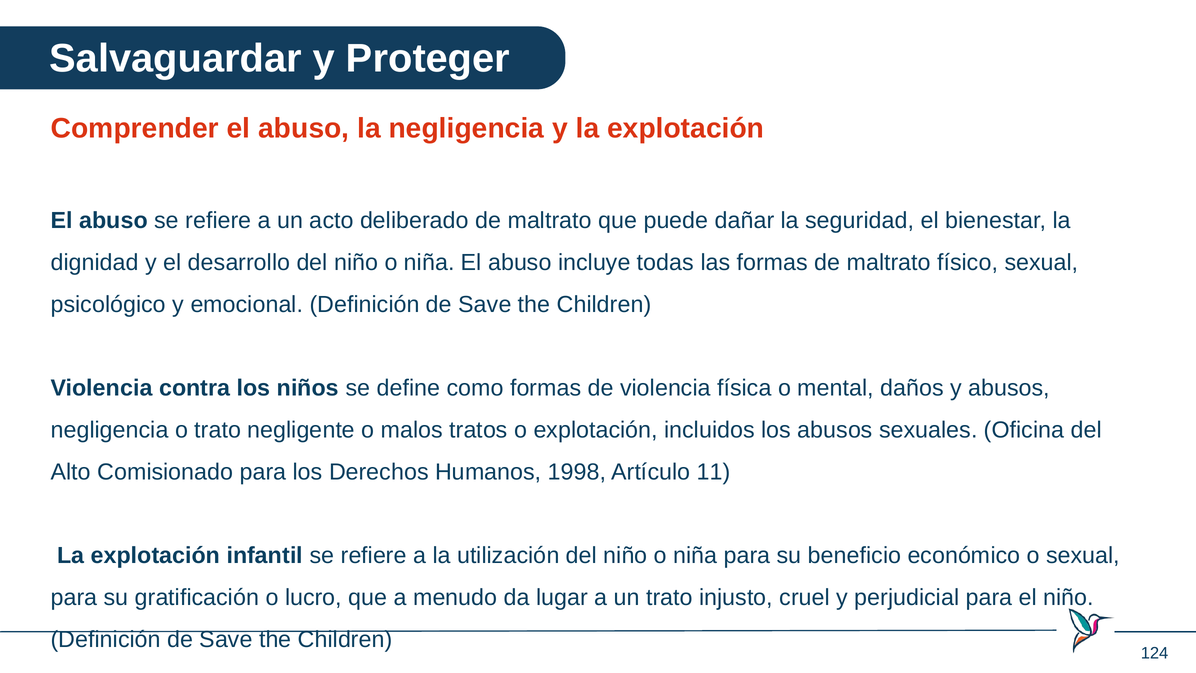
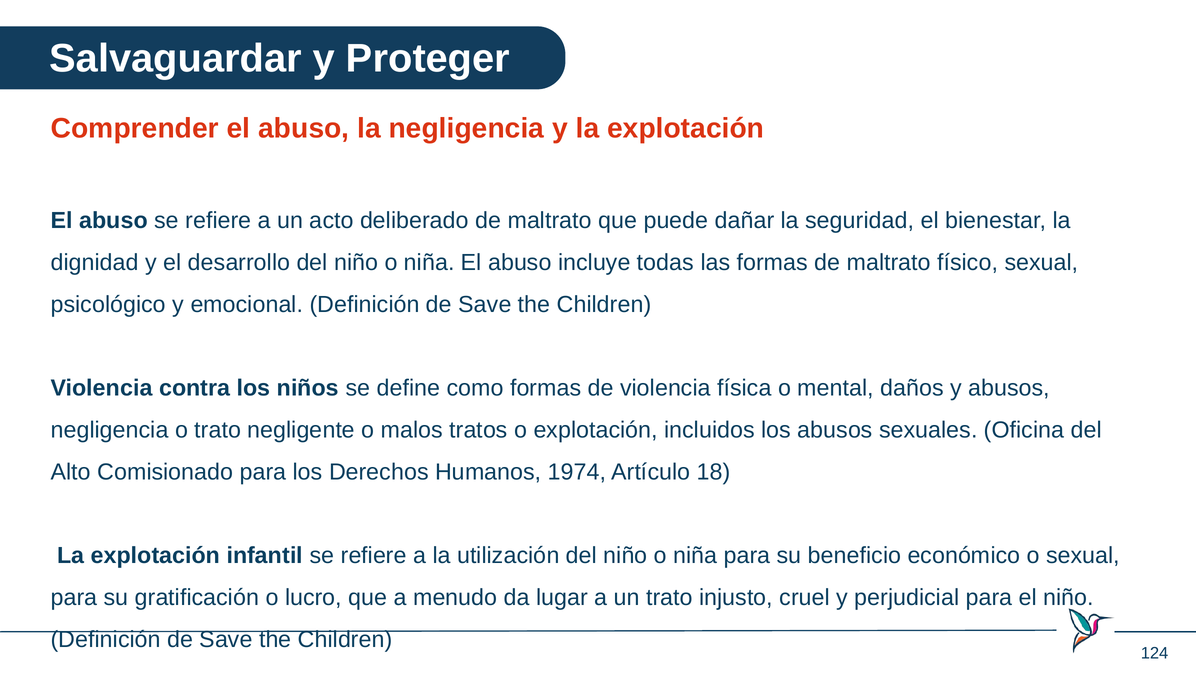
1998: 1998 -> 1974
11: 11 -> 18
